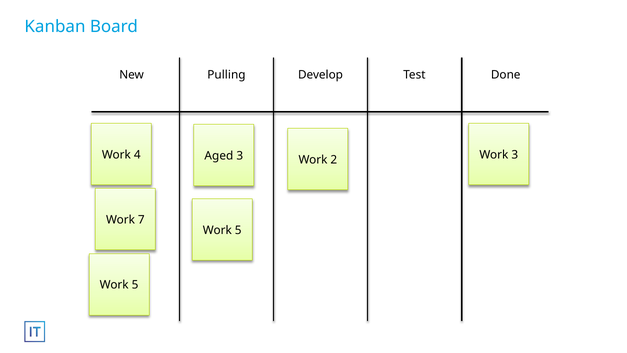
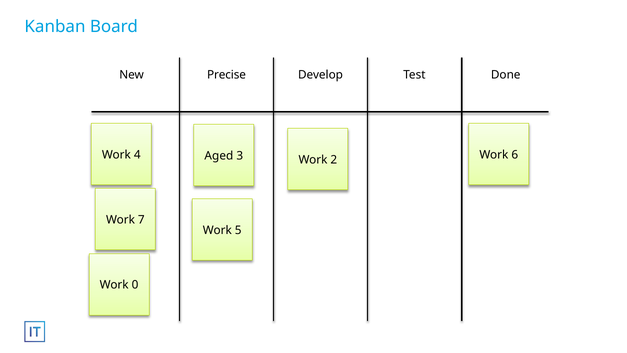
Pulling: Pulling -> Precise
Work 3: 3 -> 6
5 at (135, 285): 5 -> 0
